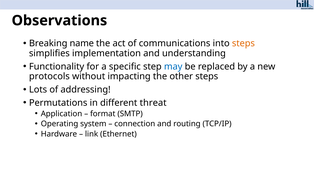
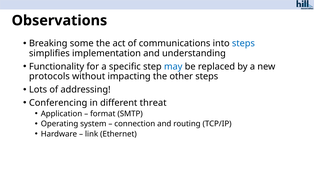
name: name -> some
steps at (243, 43) colour: orange -> blue
Permutations: Permutations -> Conferencing
